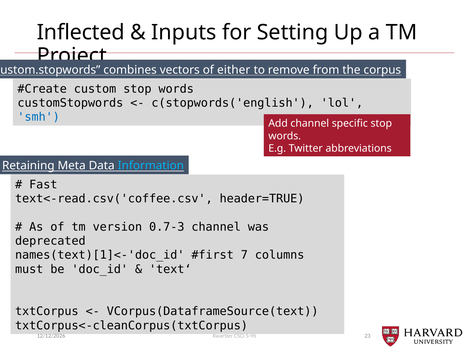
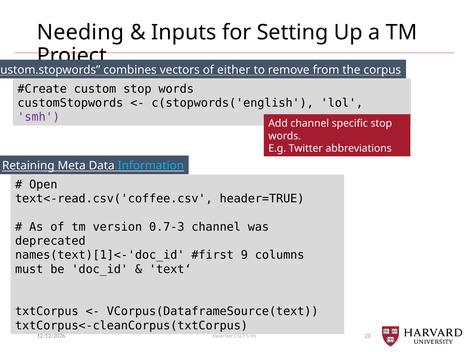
Inflected: Inflected -> Needing
smh colour: blue -> purple
Fast: Fast -> Open
7: 7 -> 9
